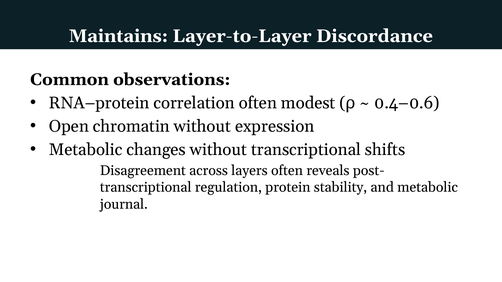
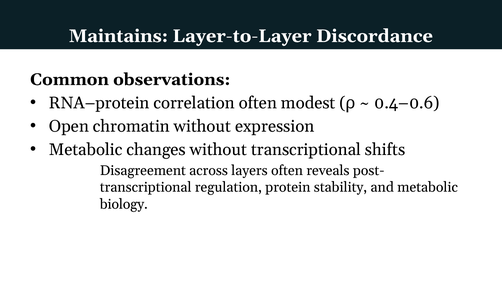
journal: journal -> biology
